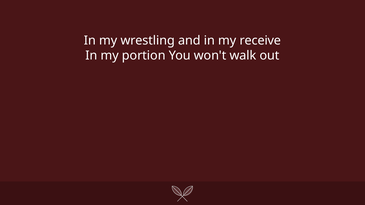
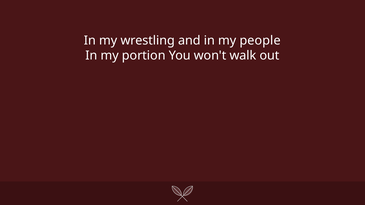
receive: receive -> people
